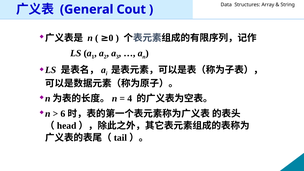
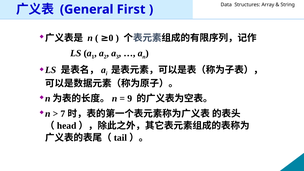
Cout: Cout -> First
4: 4 -> 9
6: 6 -> 7
